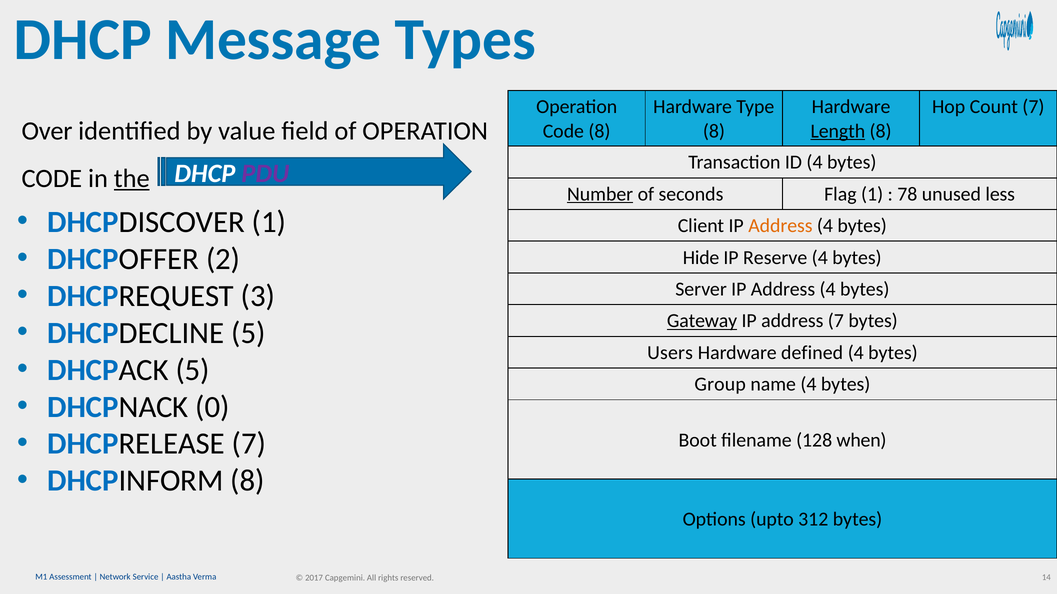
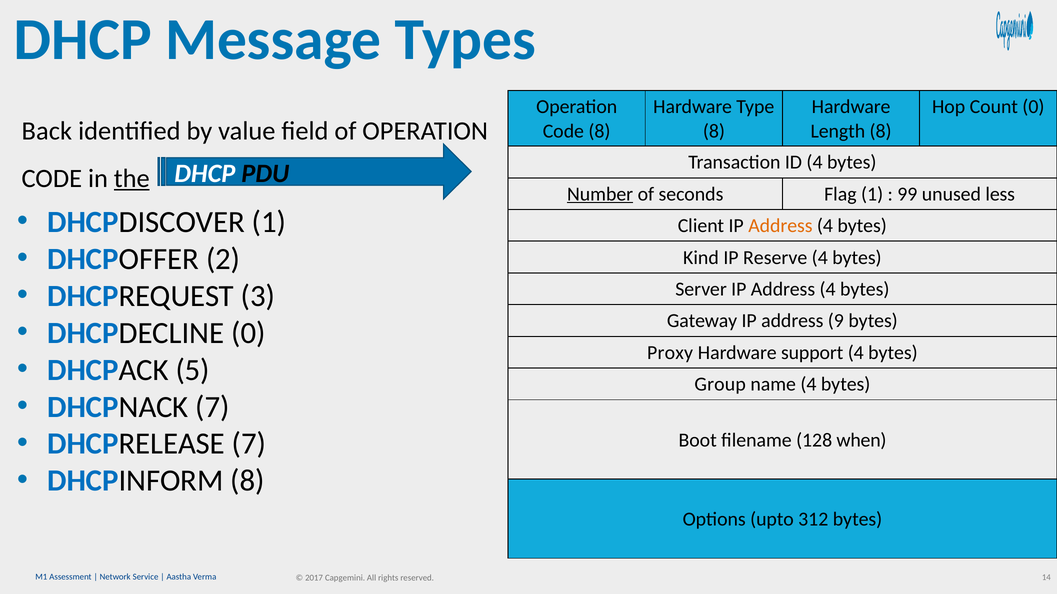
Count 7: 7 -> 0
Over: Over -> Back
Length underline: present -> none
PDU colour: purple -> black
78: 78 -> 99
Hide: Hide -> Kind
Gateway underline: present -> none
address 7: 7 -> 9
DHCPDECLINE 5: 5 -> 0
Users: Users -> Proxy
defined: defined -> support
DHCPNACK 0: 0 -> 7
